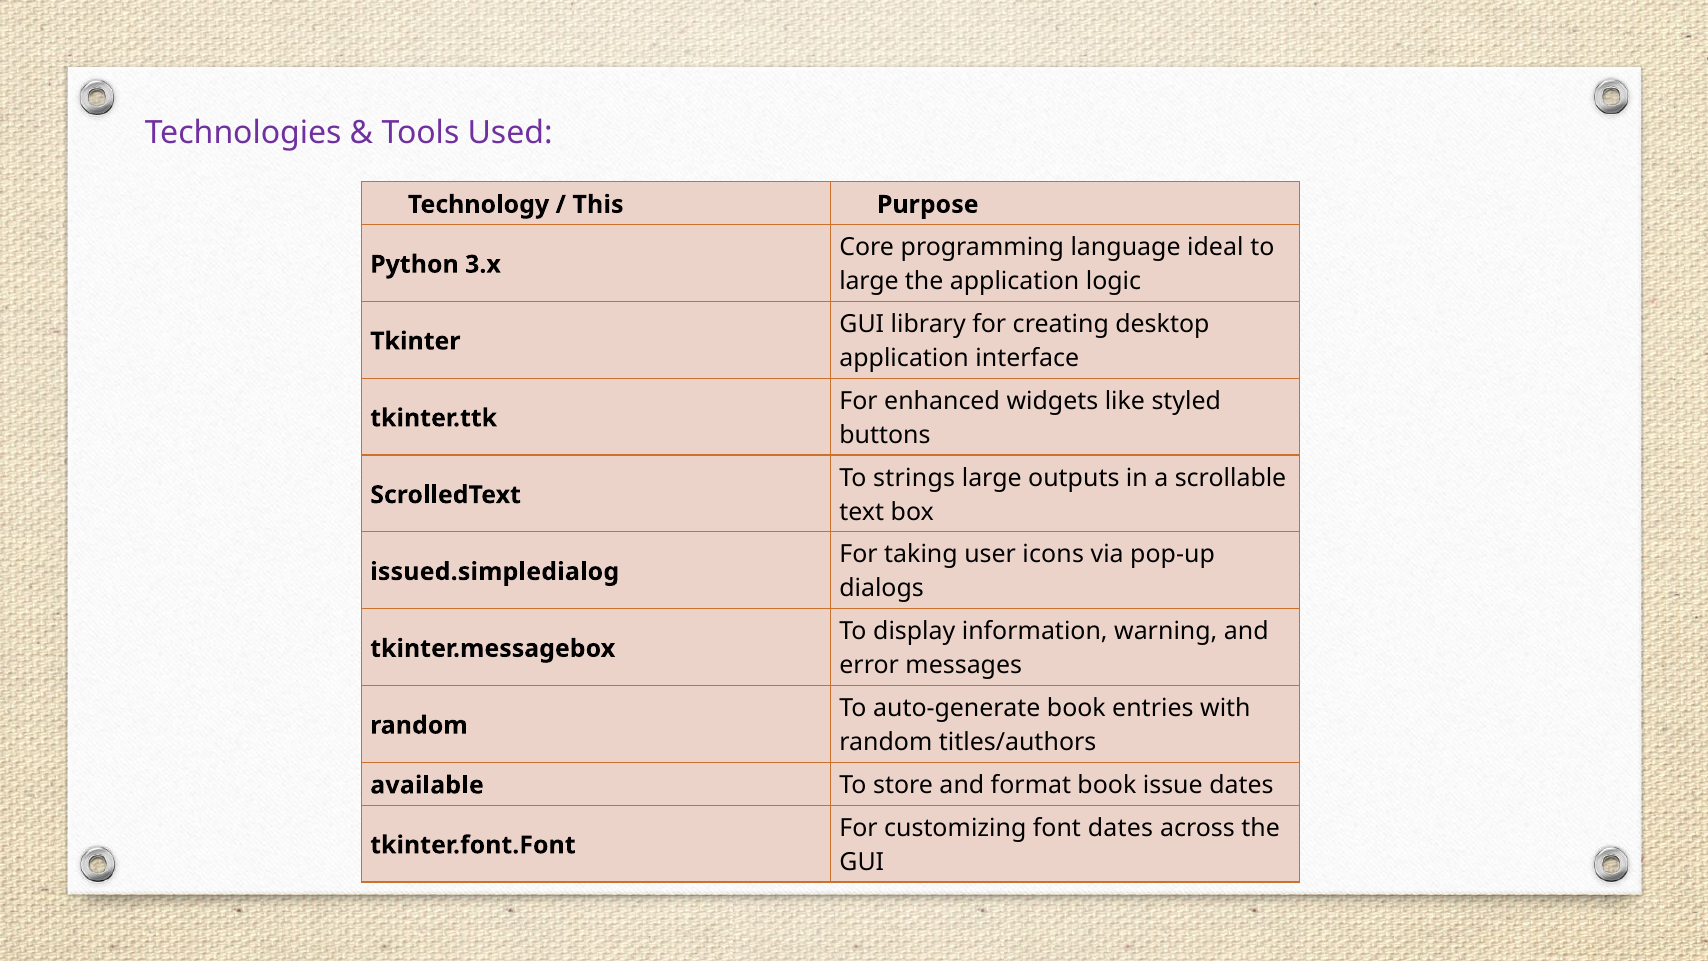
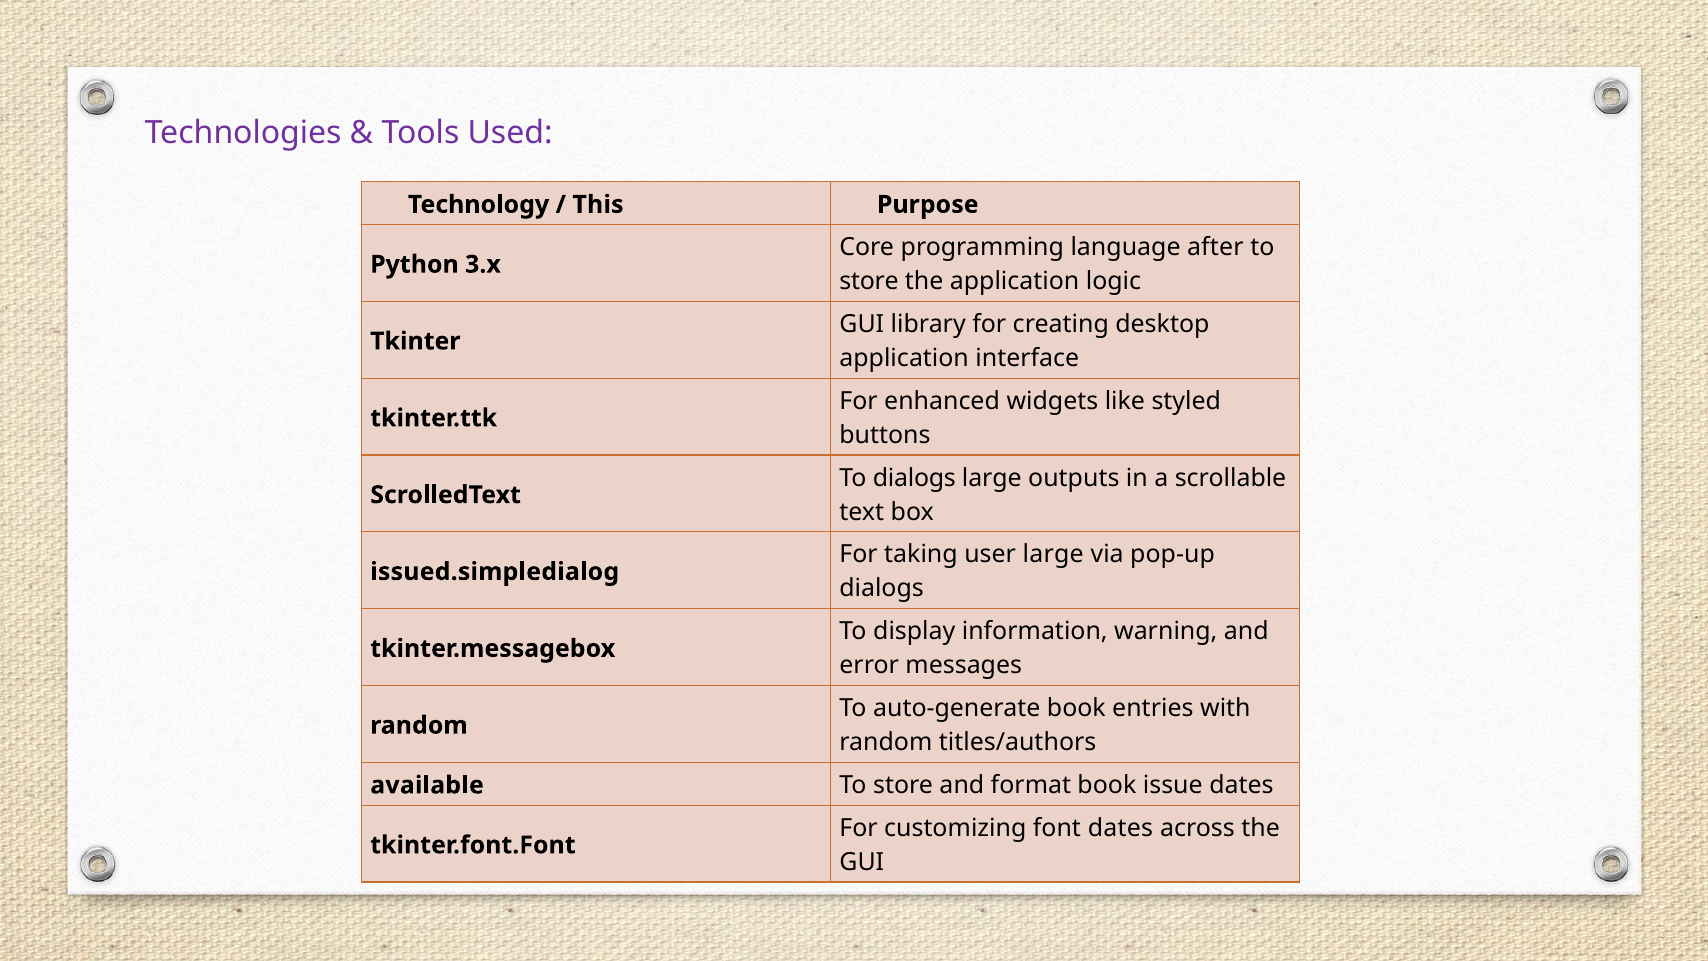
ideal: ideal -> after
large at (869, 281): large -> store
To strings: strings -> dialogs
user icons: icons -> large
